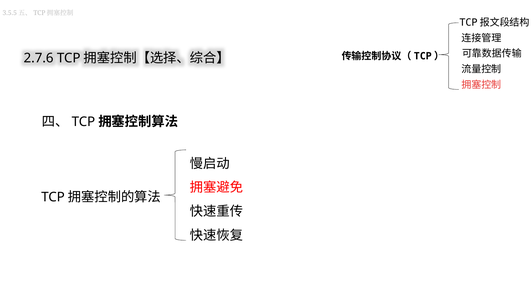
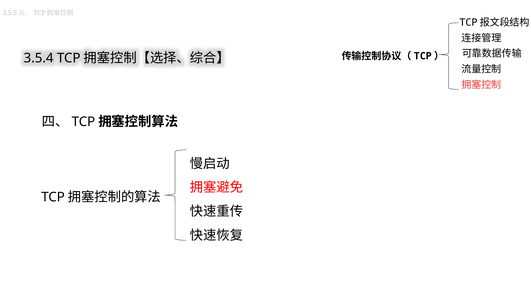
2.7.6: 2.7.6 -> 3.5.4
